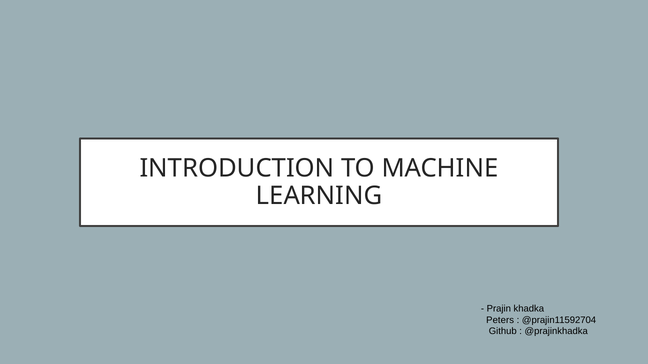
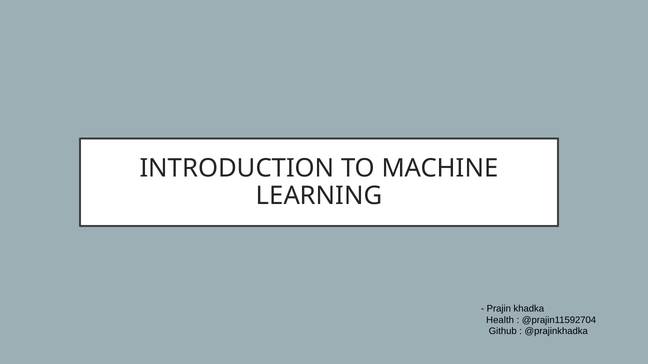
Peters: Peters -> Health
